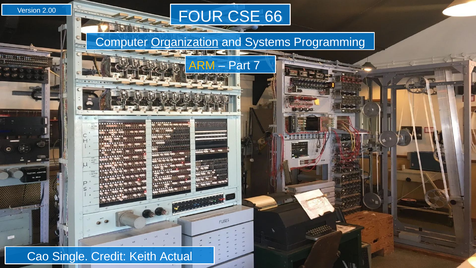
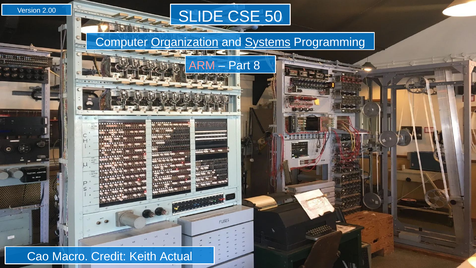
FOUR: FOUR -> SLIDE
66: 66 -> 50
Systems underline: none -> present
ARM colour: yellow -> pink
7: 7 -> 8
Single: Single -> Macro
